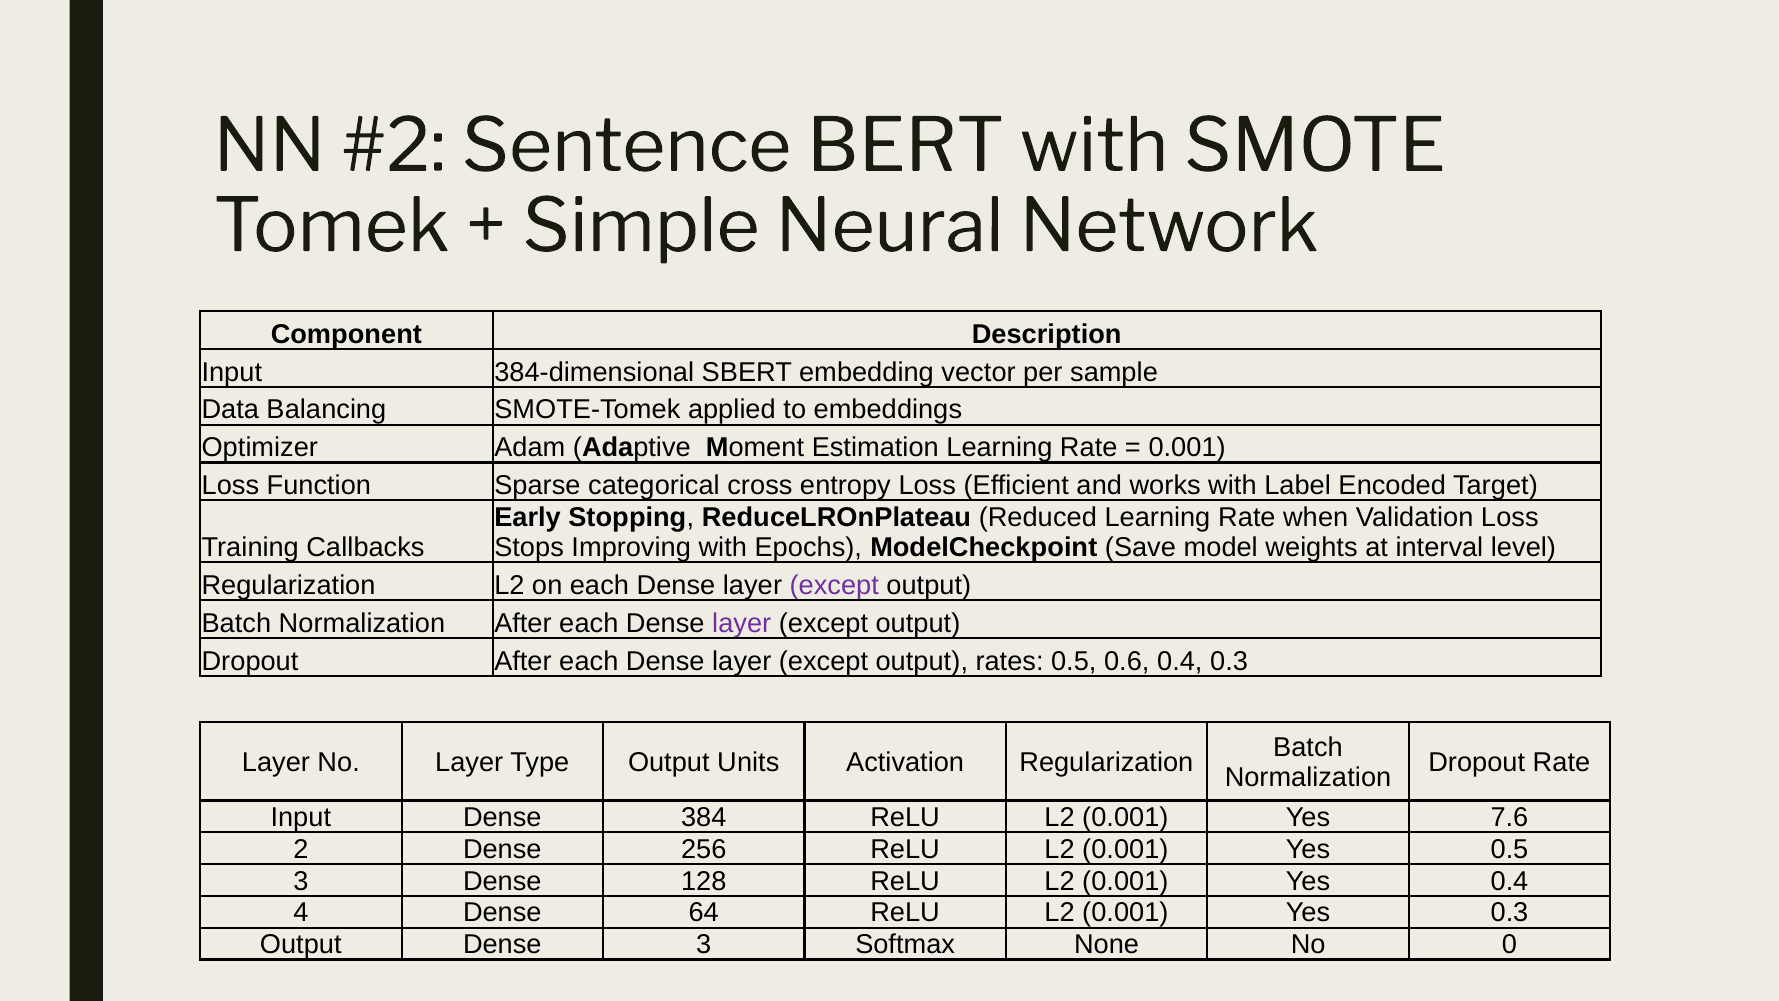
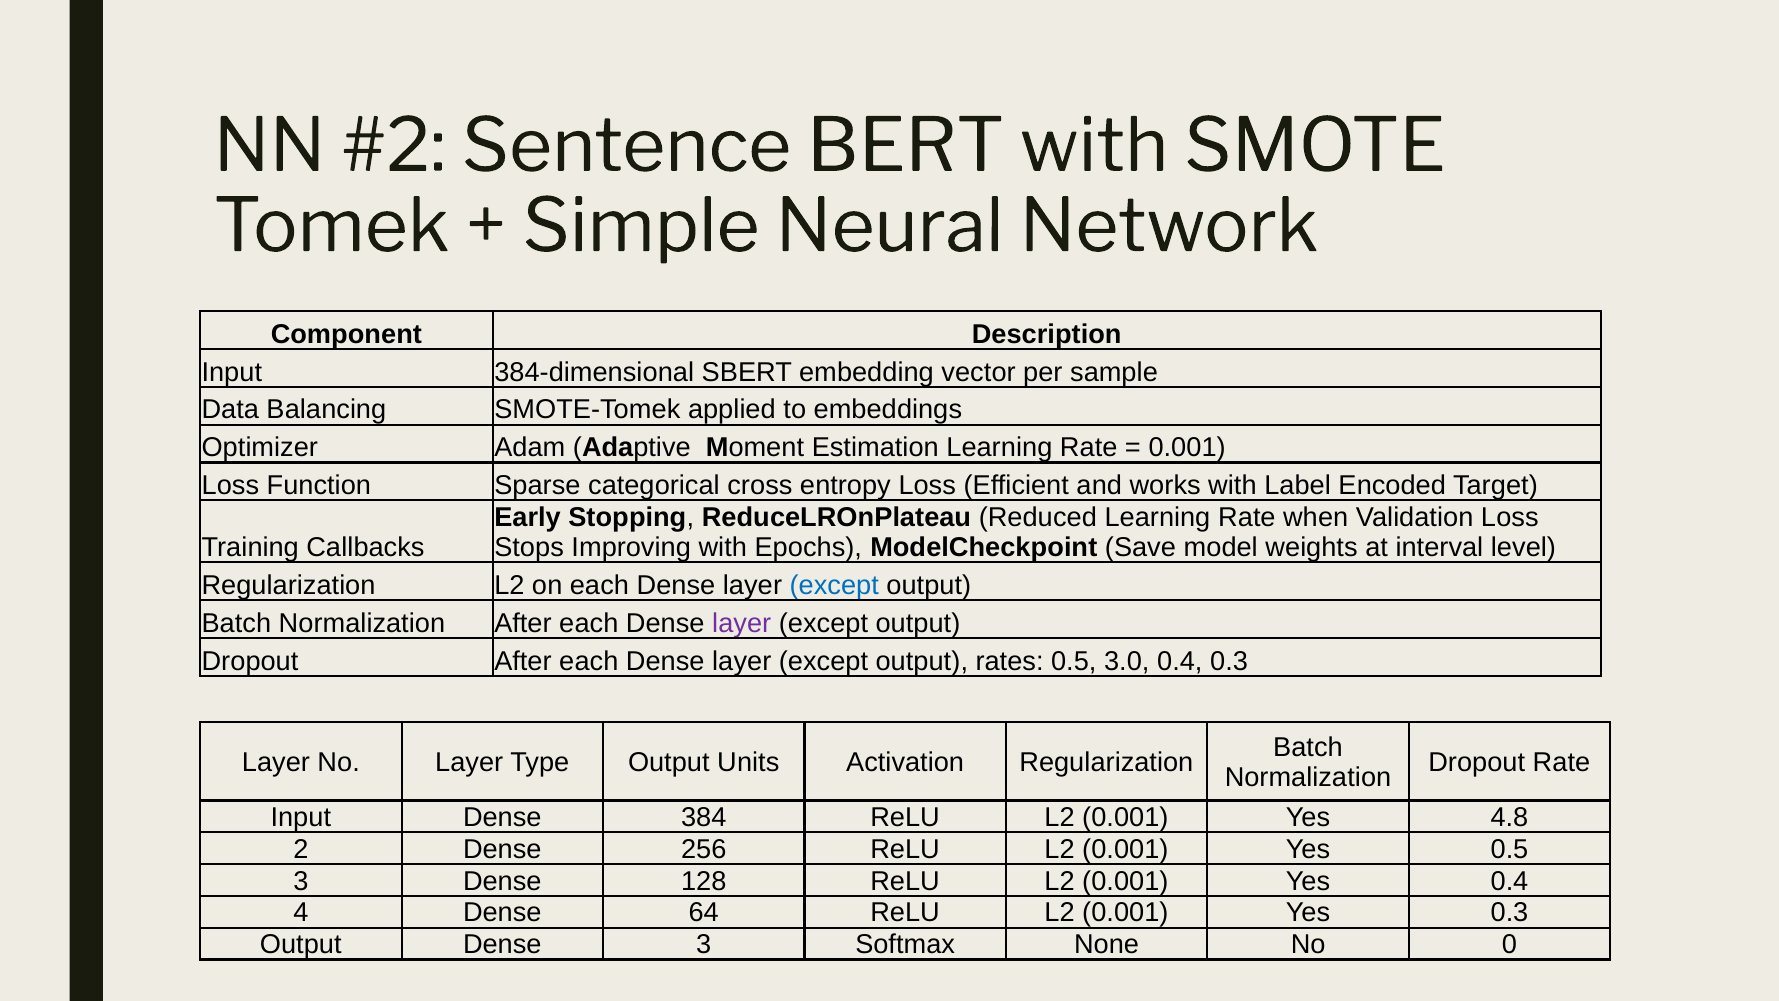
except at (834, 585) colour: purple -> blue
0.6: 0.6 -> 3.0
7.6: 7.6 -> 4.8
